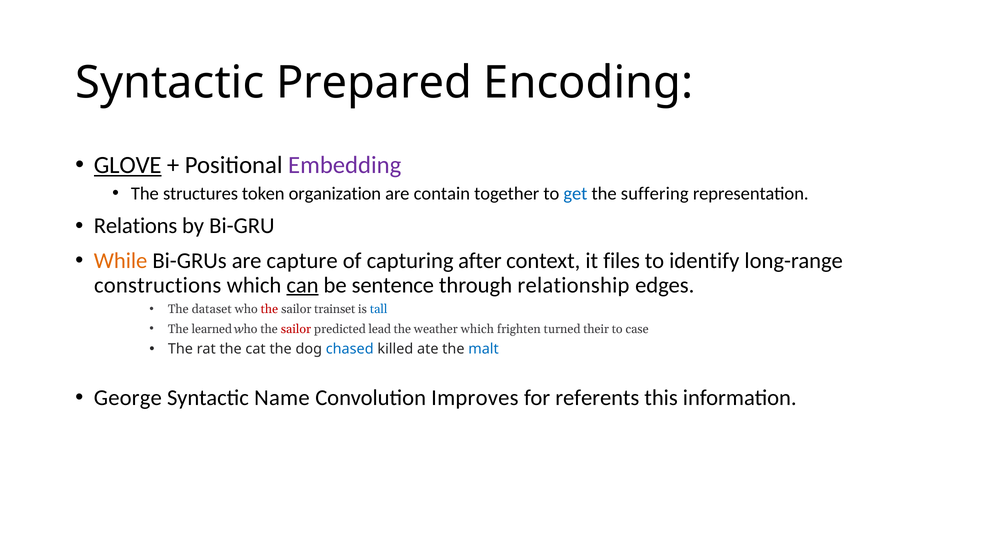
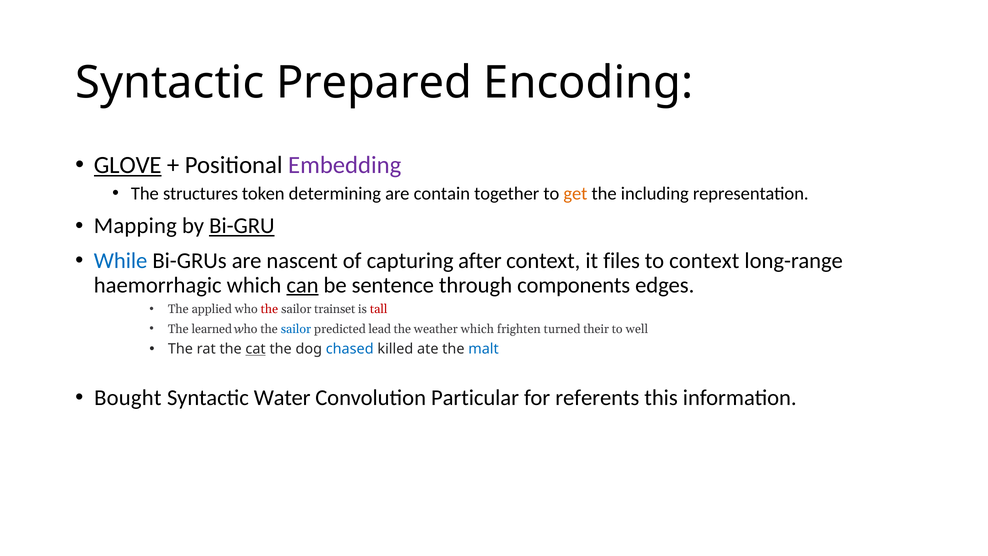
organization: organization -> determining
get colour: blue -> orange
suffering: suffering -> including
Relations: Relations -> Mapping
Bi-GRU underline: none -> present
While colour: orange -> blue
capture: capture -> nascent
to identify: identify -> context
constructions: constructions -> haemorrhagic
relationship: relationship -> components
dataset: dataset -> applied
tall colour: blue -> red
sailor at (296, 329) colour: red -> blue
case: case -> well
cat underline: none -> present
George: George -> Bought
Name: Name -> Water
Improves: Improves -> Particular
